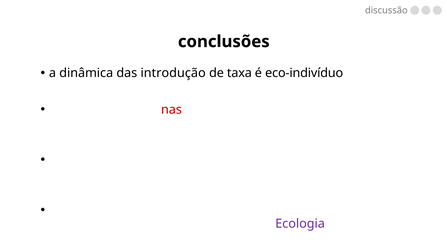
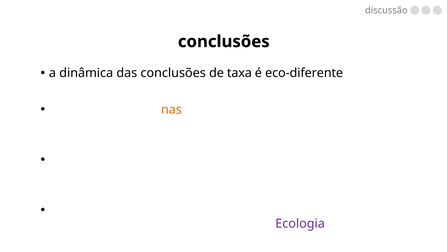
das introdução: introdução -> conclusões
eco-indivíduo: eco-indivíduo -> eco-diferente
nas colour: red -> orange
